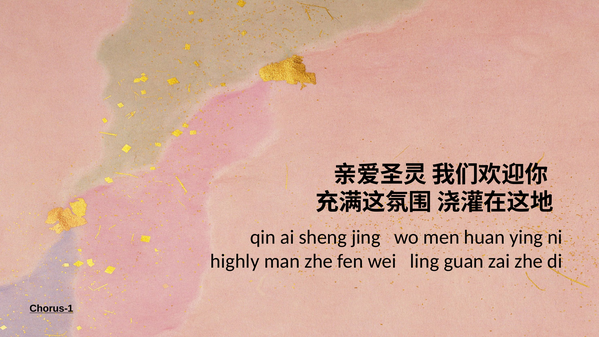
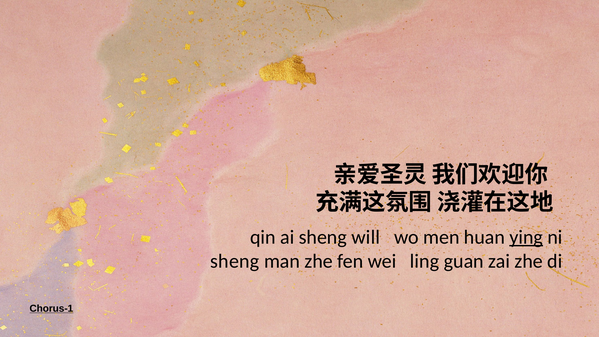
jing: jing -> will
ying underline: none -> present
highly at (235, 261): highly -> sheng
